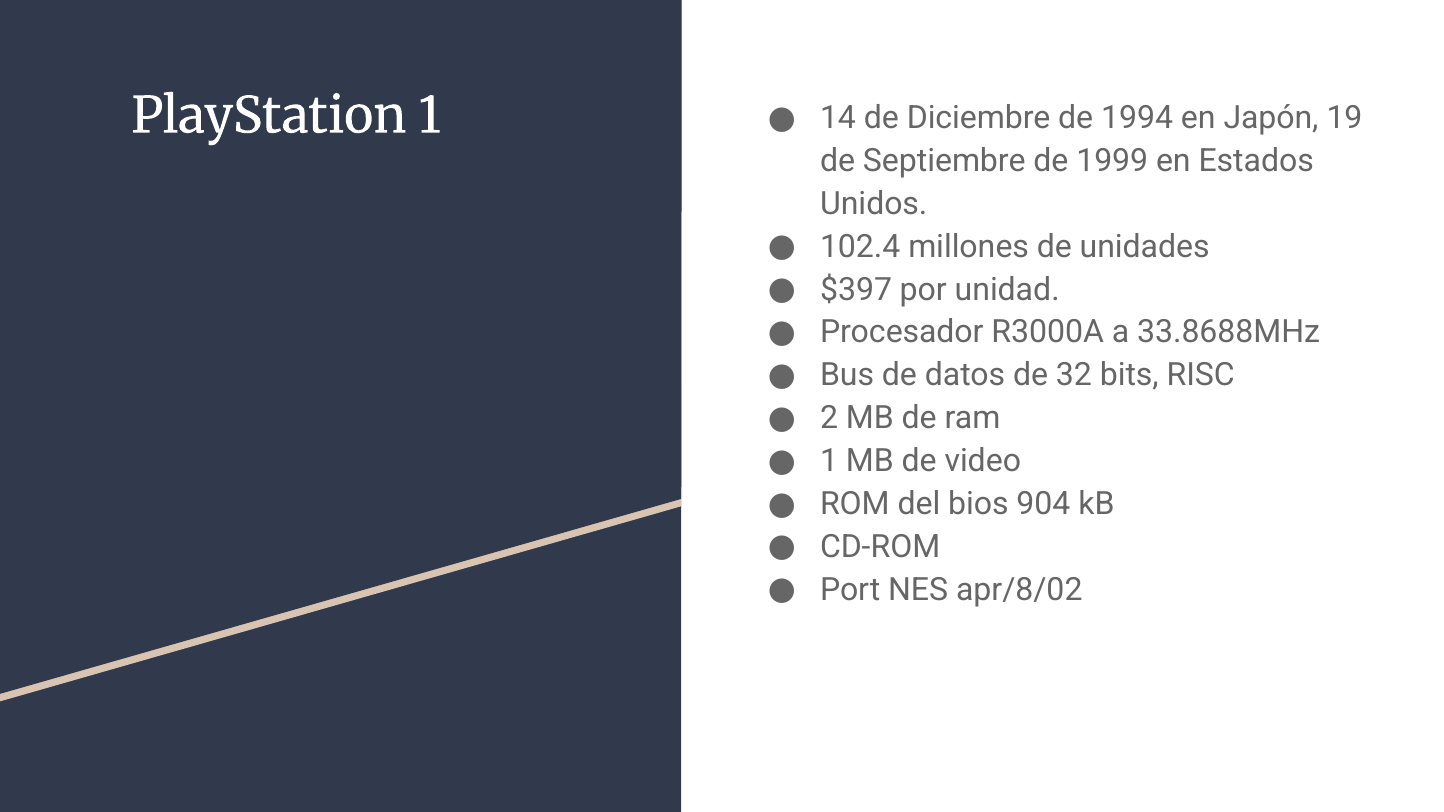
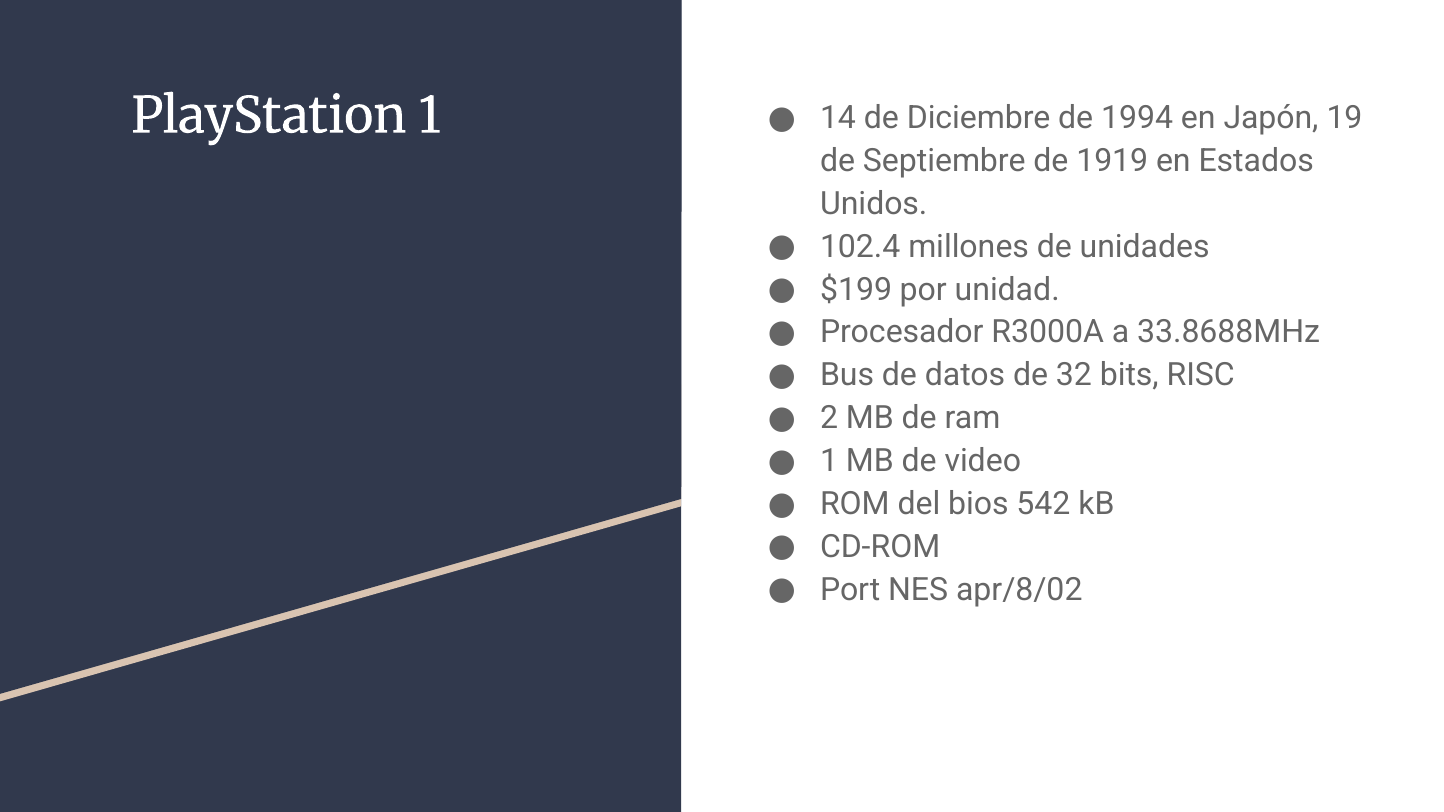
1999: 1999 -> 1919
$397: $397 -> $199
904: 904 -> 542
